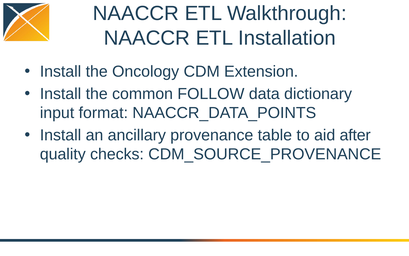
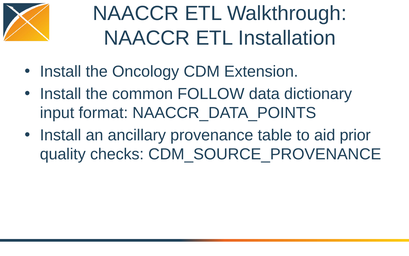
after: after -> prior
